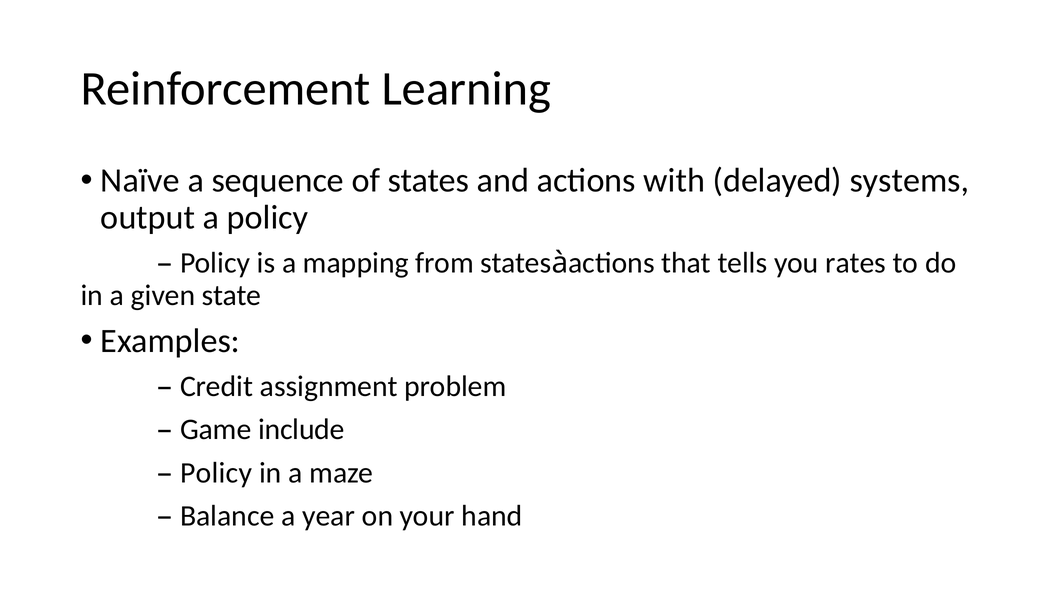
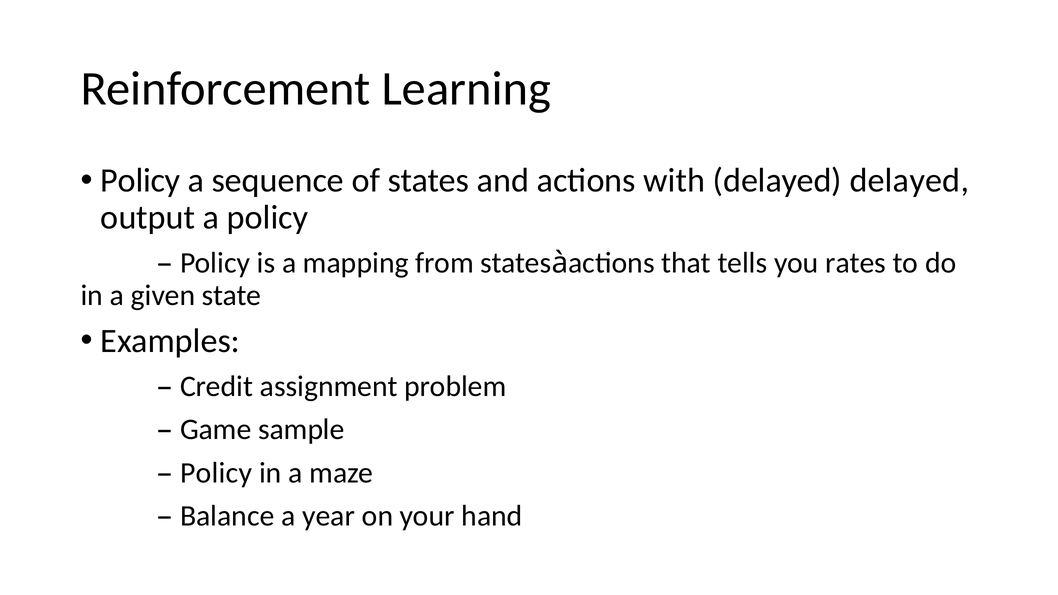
Naïve at (140, 181): Naïve -> Policy
delayed systems: systems -> delayed
include: include -> sample
